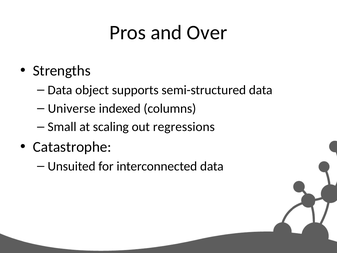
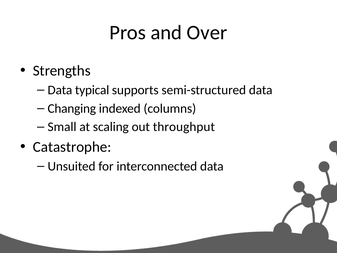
object: object -> typical
Universe: Universe -> Changing
regressions: regressions -> throughput
